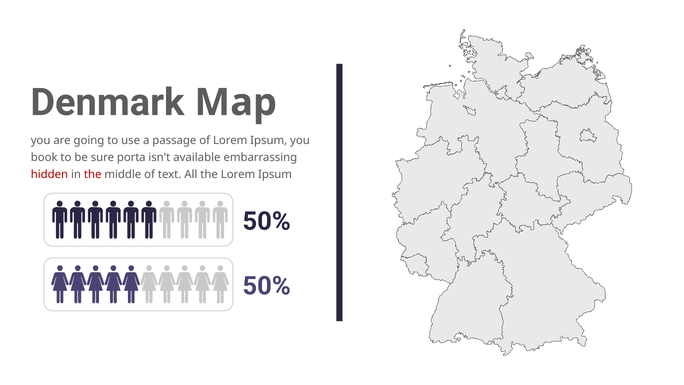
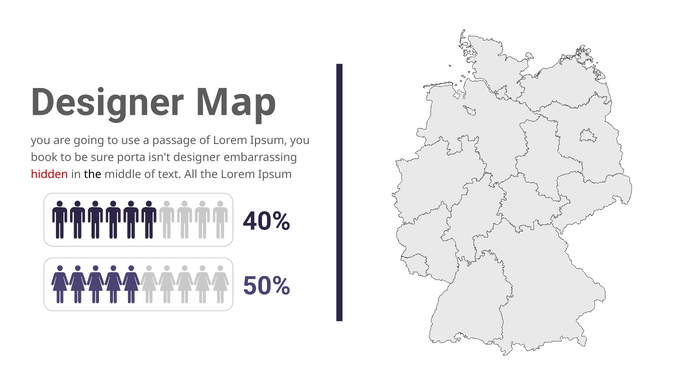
Denmark at (107, 102): Denmark -> Designer
isn't available: available -> designer
the at (93, 174) colour: red -> black
50% at (267, 221): 50% -> 40%
